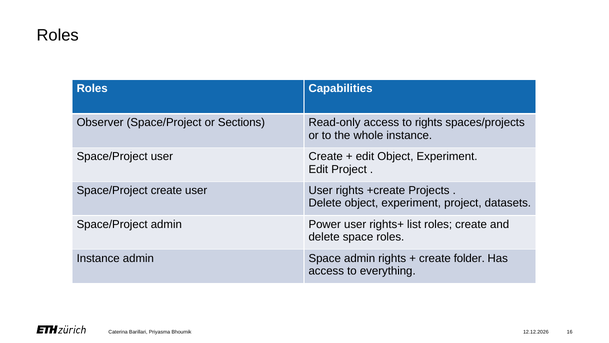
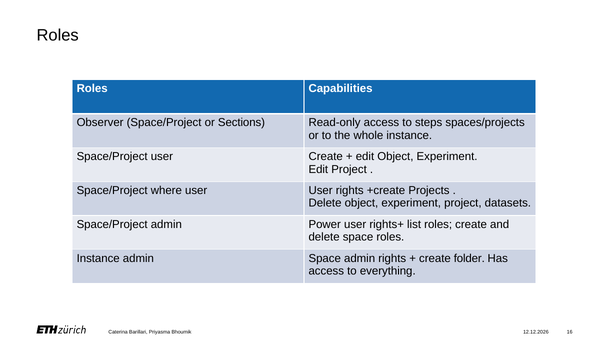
to rights: rights -> steps
Space/Project create: create -> where
